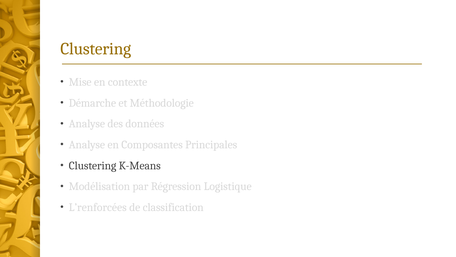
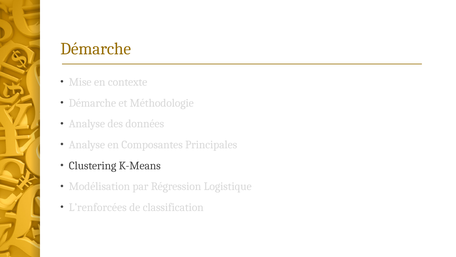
Clustering at (96, 49): Clustering -> Démarche
